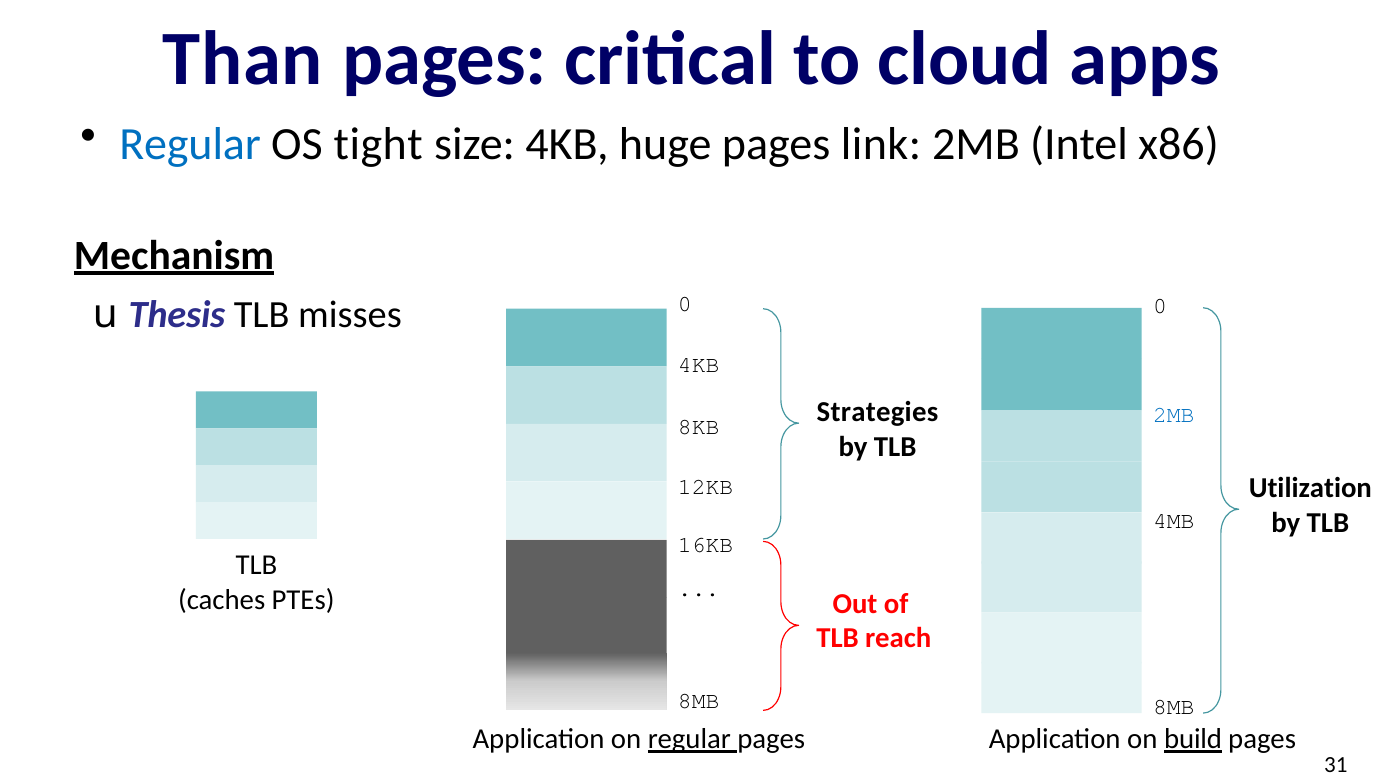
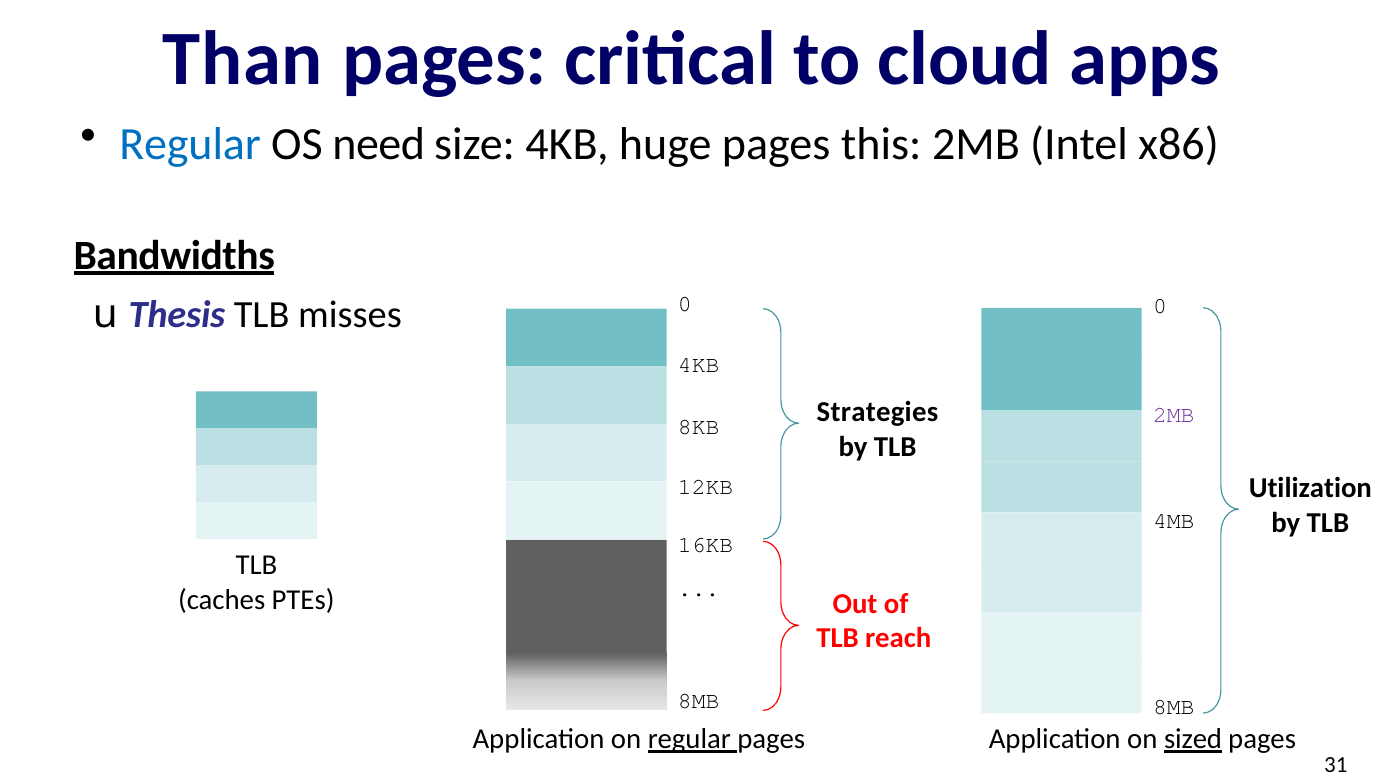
tight: tight -> need
link: link -> this
Mechanism: Mechanism -> Bandwidths
2MB at (1174, 414) colour: blue -> purple
build: build -> sized
